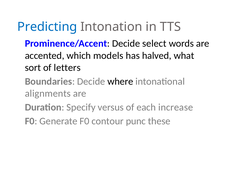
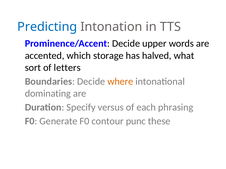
select: select -> upper
models: models -> storage
where colour: black -> orange
alignments: alignments -> dominating
increase: increase -> phrasing
